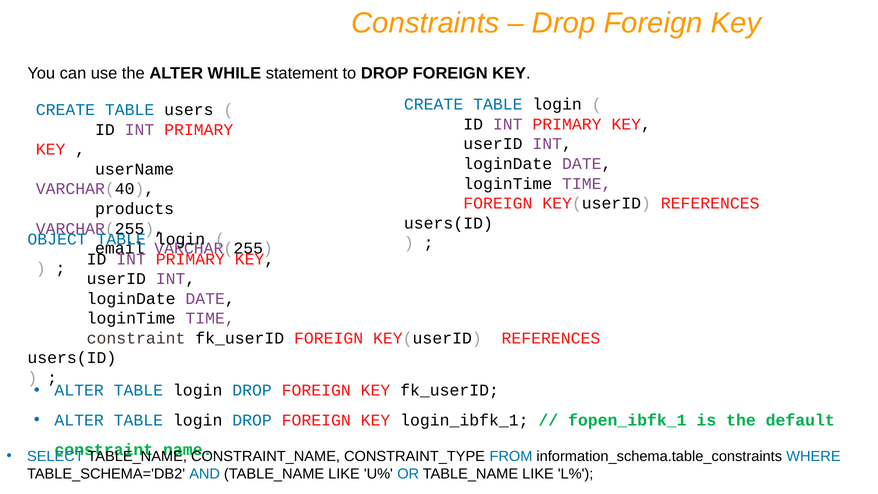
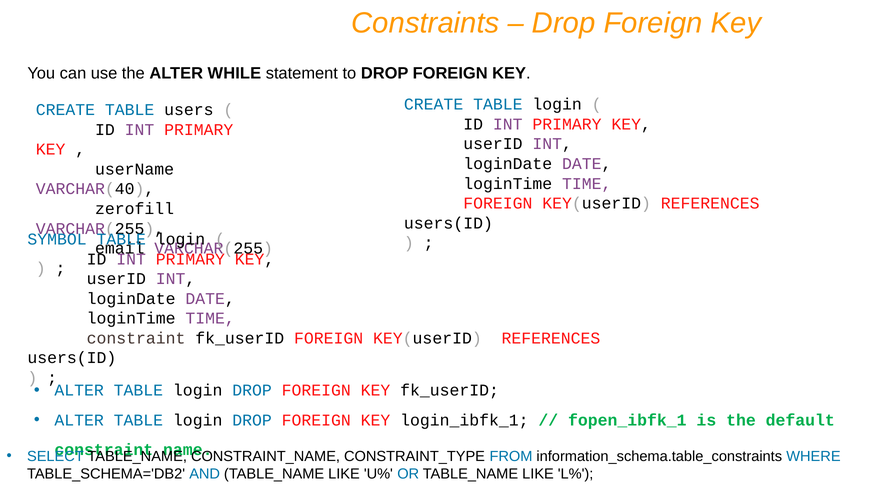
products: products -> zerofill
OBJECT: OBJECT -> SYMBOL
